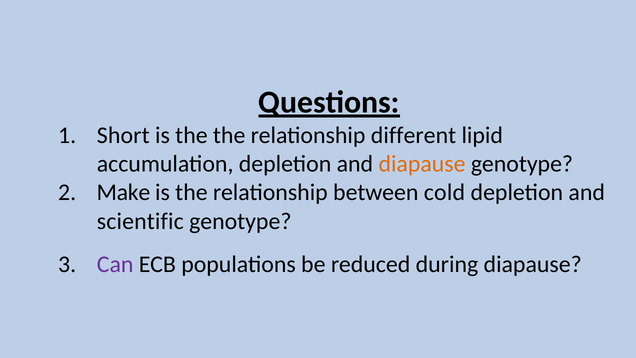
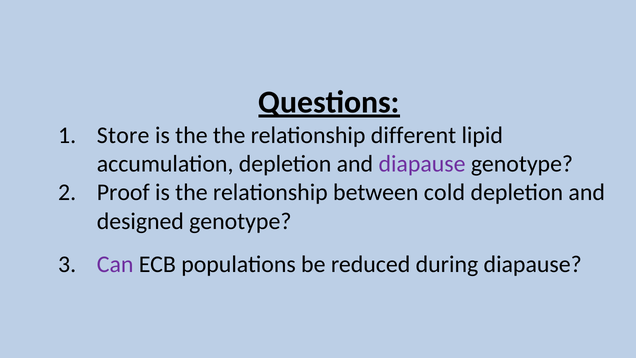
Short: Short -> Store
diapause at (422, 164) colour: orange -> purple
Make: Make -> Proof
scientific: scientific -> designed
